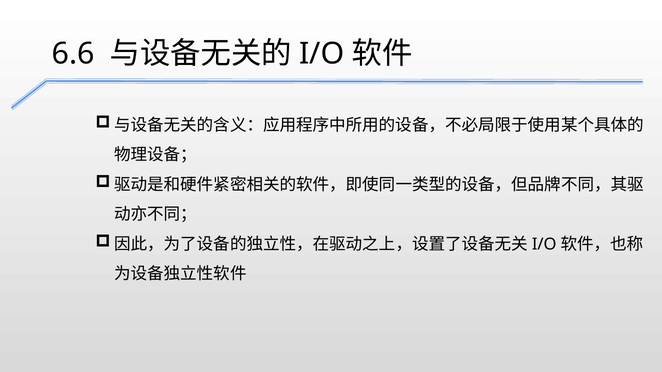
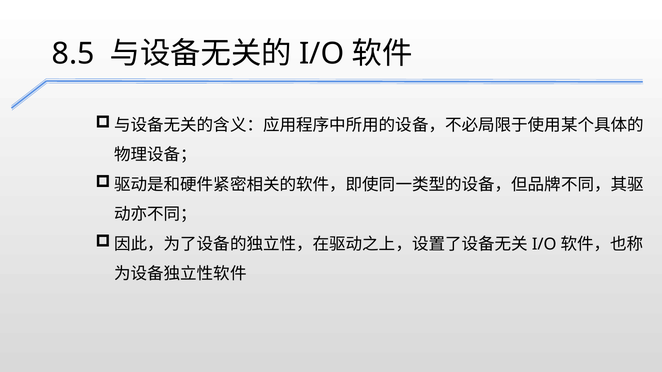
6.6: 6.6 -> 8.5
